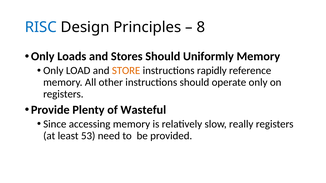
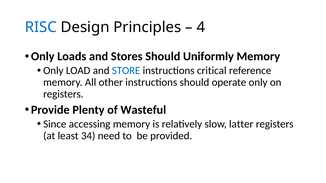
8: 8 -> 4
STORE colour: orange -> blue
rapidly: rapidly -> critical
really: really -> latter
53: 53 -> 34
